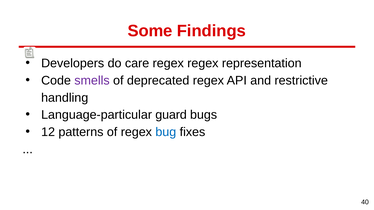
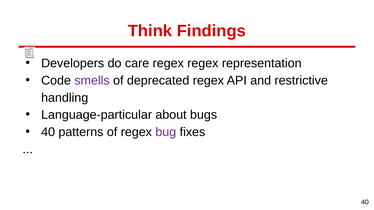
Some: Some -> Think
guard: guard -> about
12 at (48, 132): 12 -> 40
bug colour: blue -> purple
